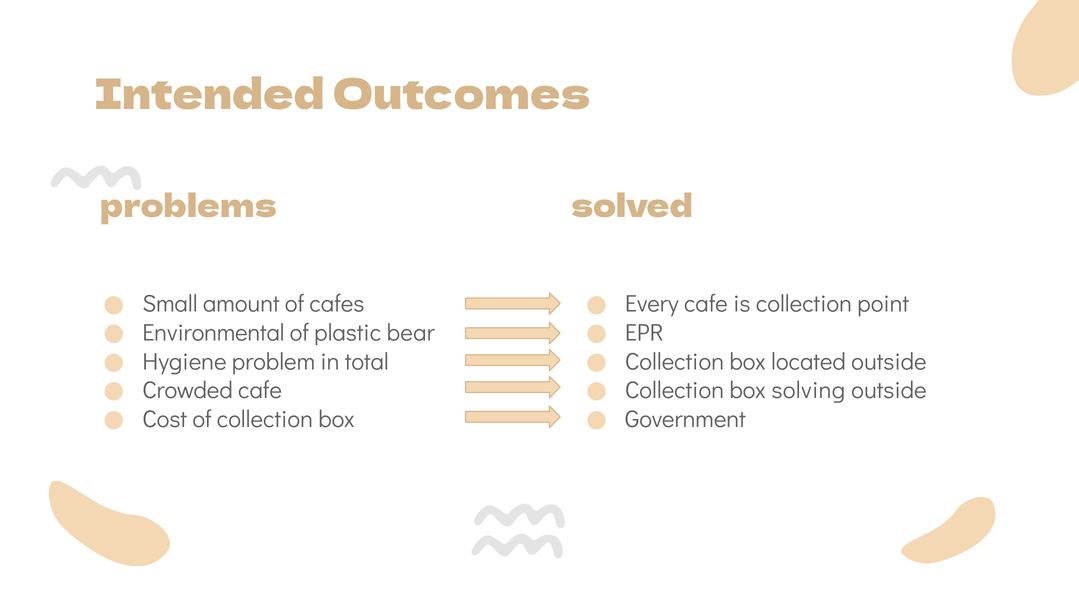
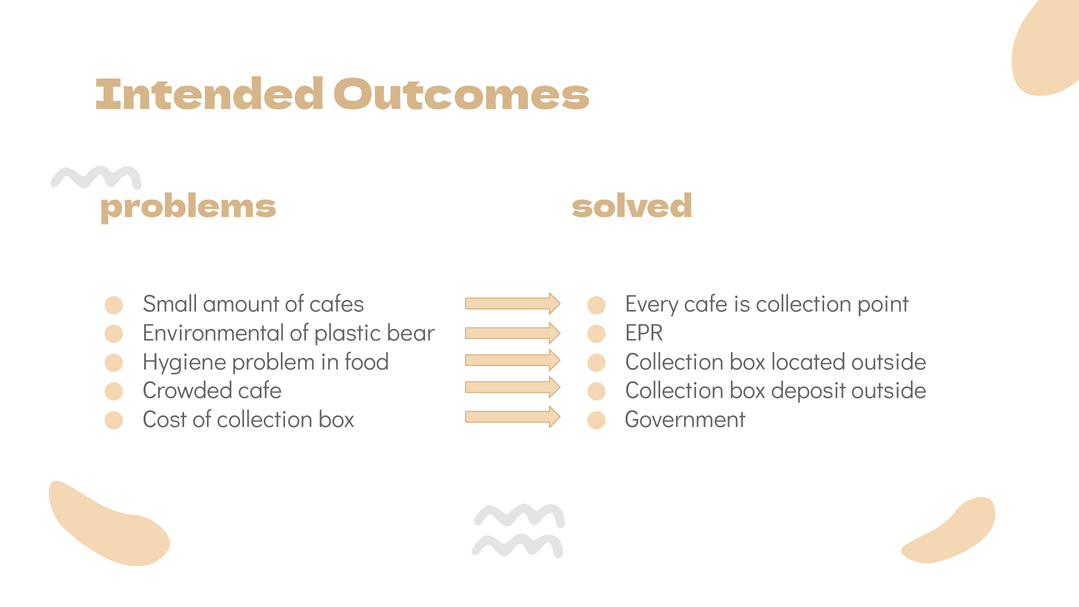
total: total -> food
solving: solving -> deposit
